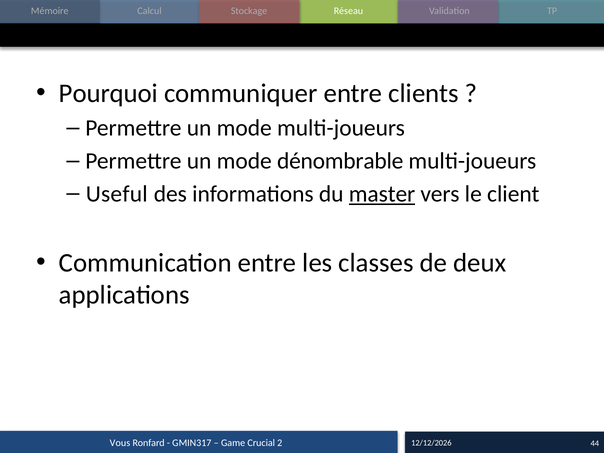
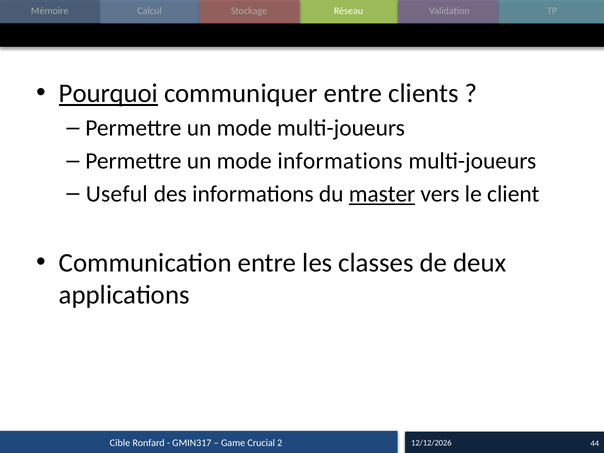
Pourquoi underline: none -> present
mode dénombrable: dénombrable -> informations
Vous: Vous -> Cible
